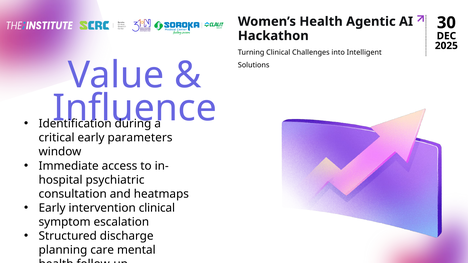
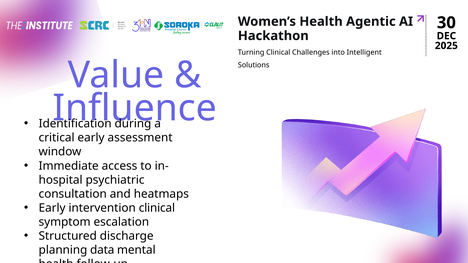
parameters: parameters -> assessment
planning care: care -> data
